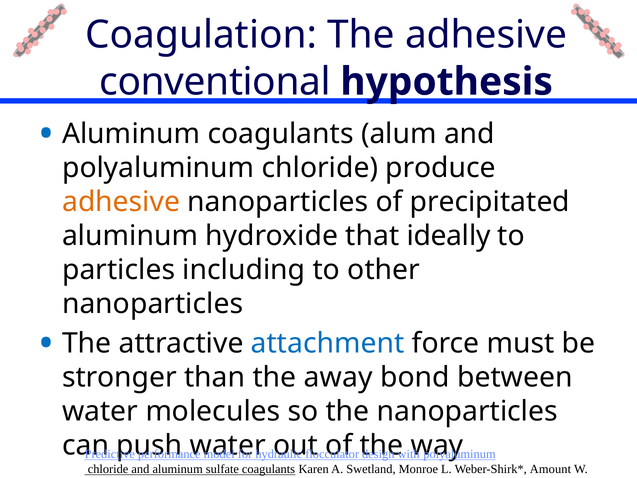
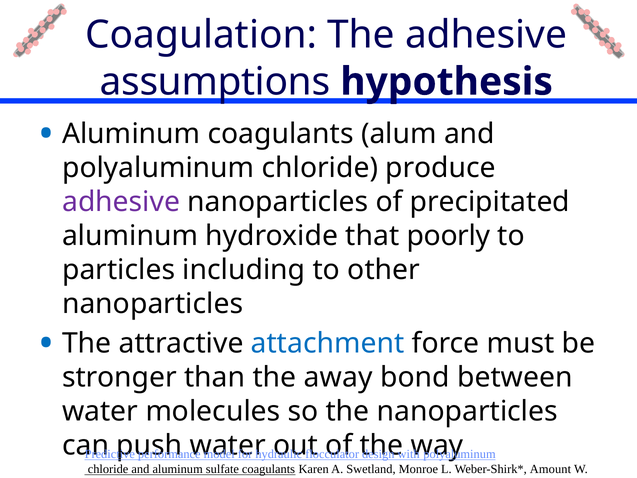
conventional: conventional -> assumptions
adhesive at (121, 202) colour: orange -> purple
ideally: ideally -> poorly
